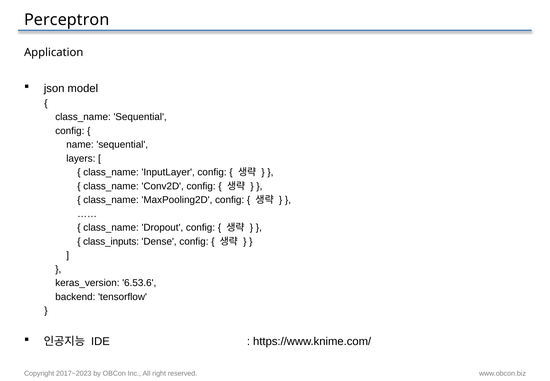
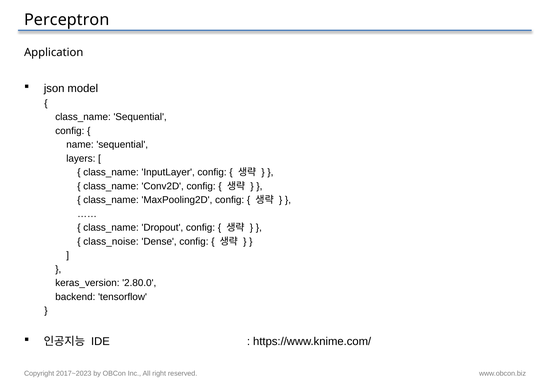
class_inputs: class_inputs -> class_noise
6.53.6: 6.53.6 -> 2.80.0
